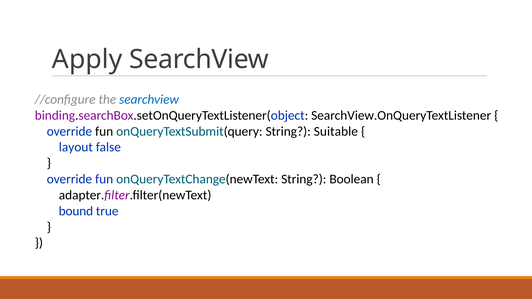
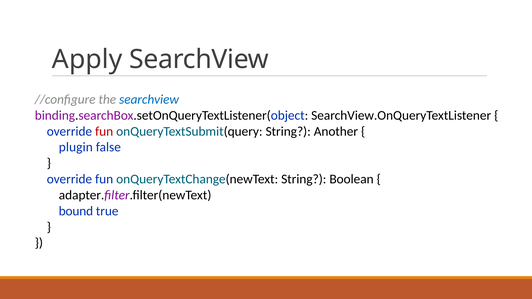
fun at (104, 131) colour: black -> red
Suitable: Suitable -> Another
layout: layout -> plugin
